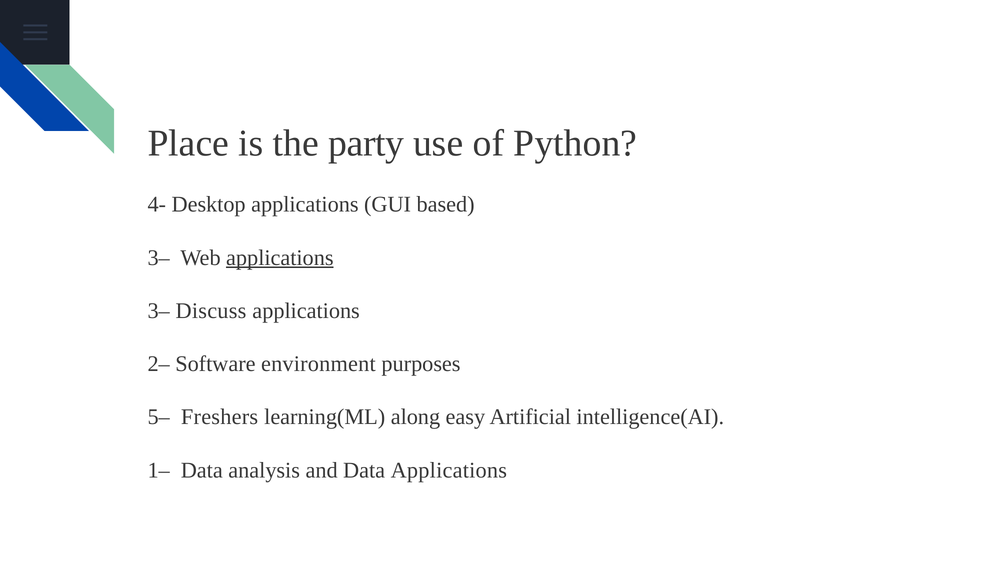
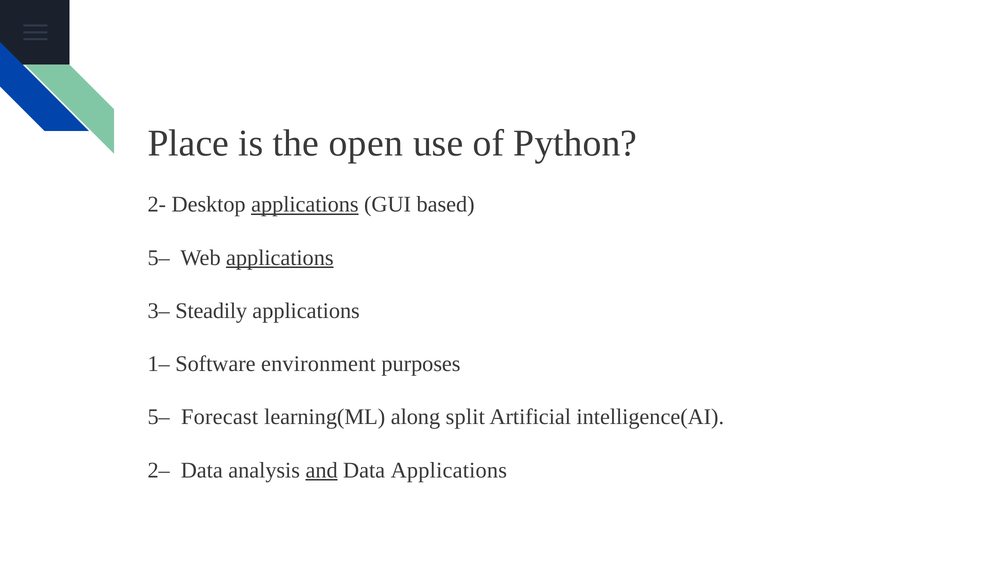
party: party -> open
4-: 4- -> 2-
applications at (305, 204) underline: none -> present
3– at (159, 257): 3– -> 5–
Discuss: Discuss -> Steadily
2–: 2– -> 1–
Freshers: Freshers -> Forecast
easy: easy -> split
1–: 1– -> 2–
and underline: none -> present
